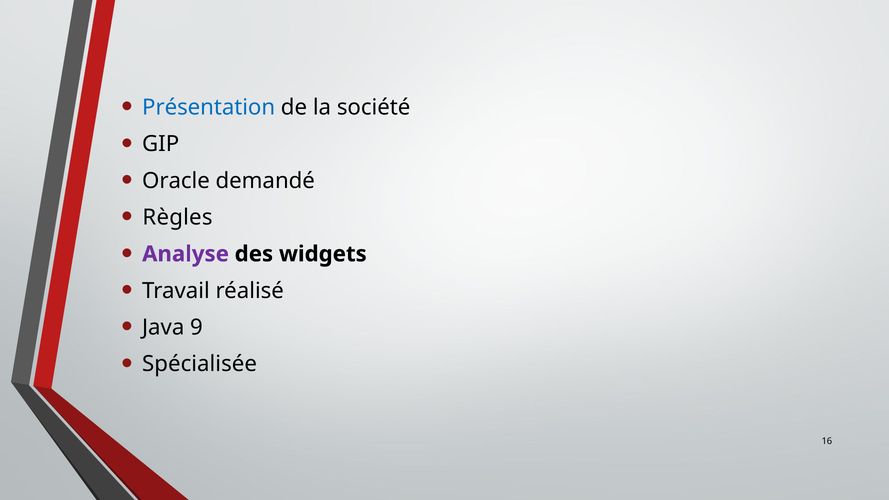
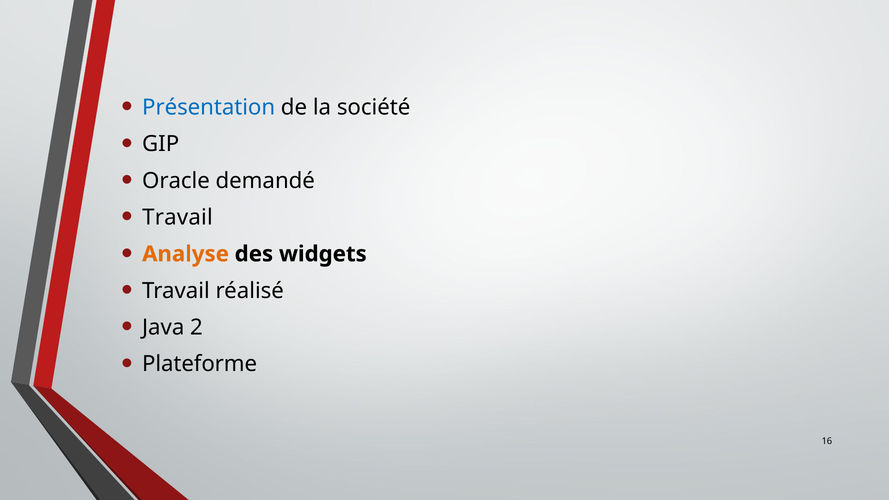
Règles at (177, 217): Règles -> Travail
Analyse colour: purple -> orange
9: 9 -> 2
Spécialisée: Spécialisée -> Plateforme
